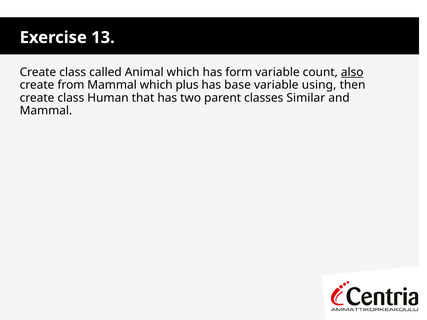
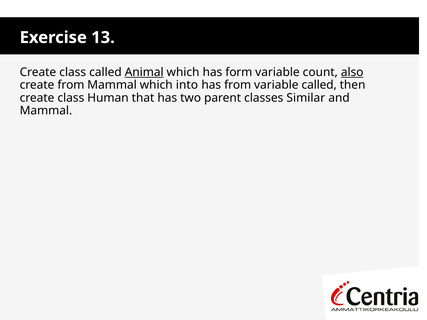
Animal underline: none -> present
plus: plus -> into
has base: base -> from
variable using: using -> called
